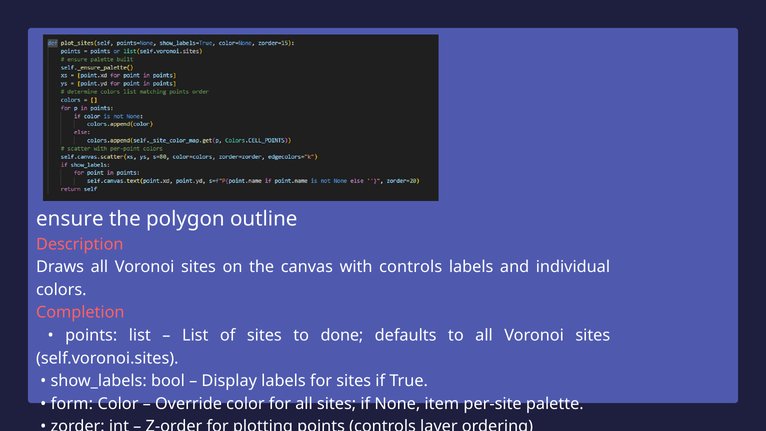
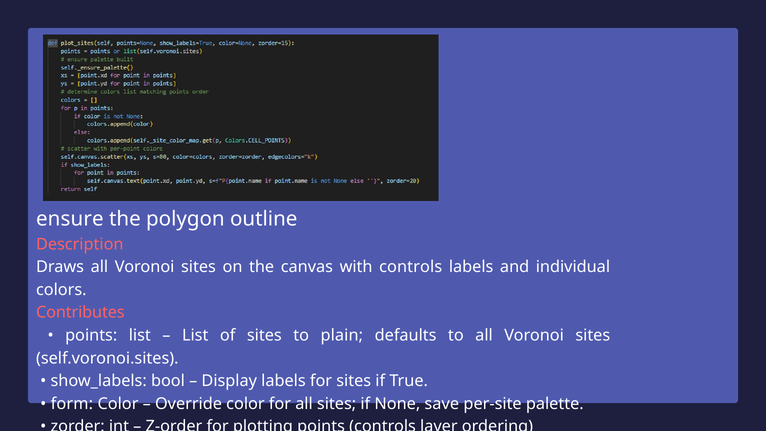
Completion: Completion -> Contributes
done: done -> plain
item: item -> save
